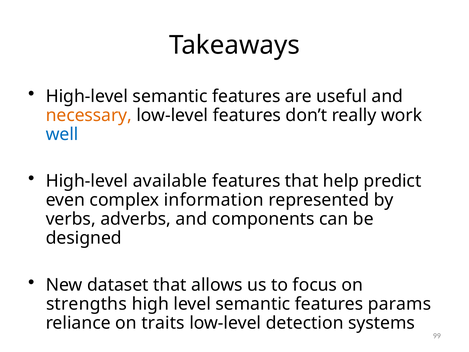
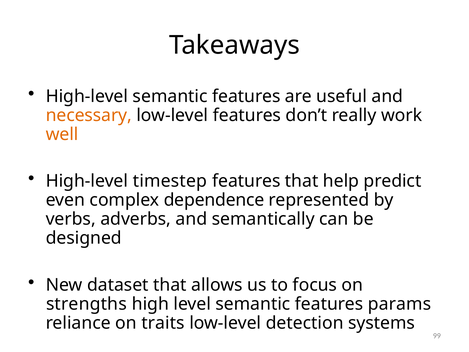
well colour: blue -> orange
available: available -> timestep
information: information -> dependence
components: components -> semantically
